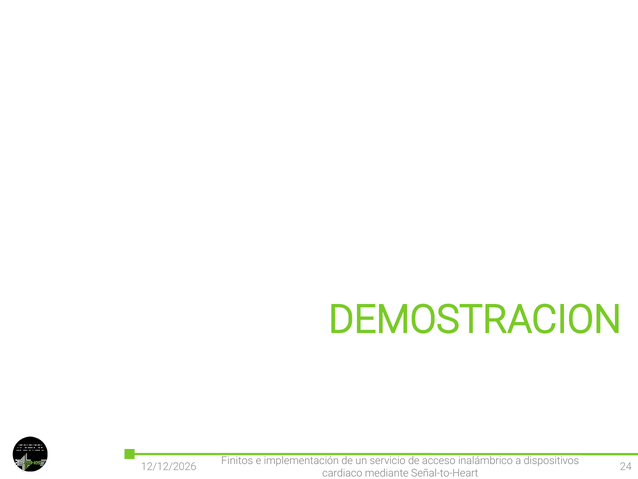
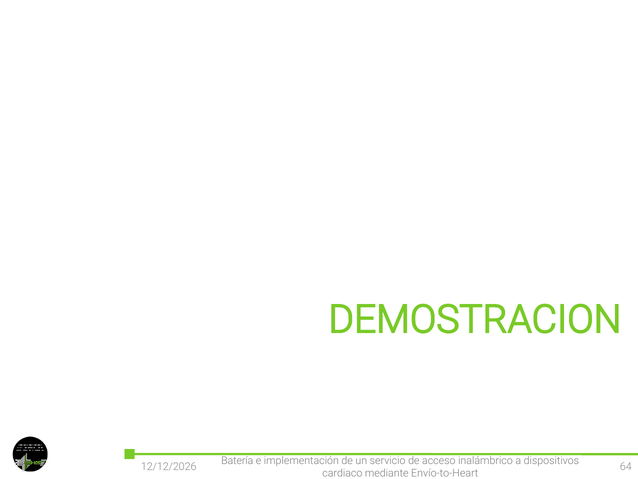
Finitos: Finitos -> Batería
24: 24 -> 64
Señal-to-Heart: Señal-to-Heart -> Envío-to-Heart
